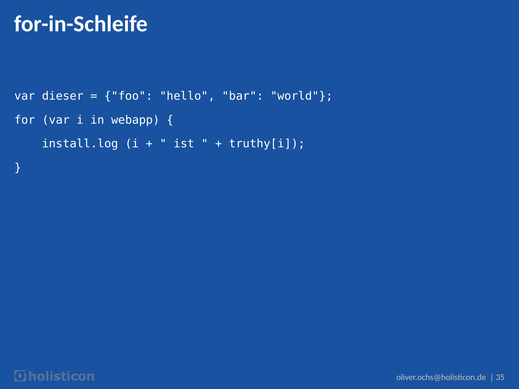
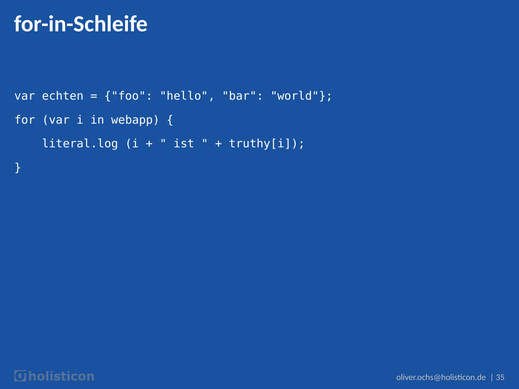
dieser: dieser -> echten
install.log: install.log -> literal.log
